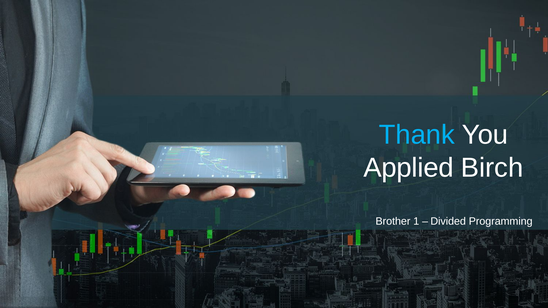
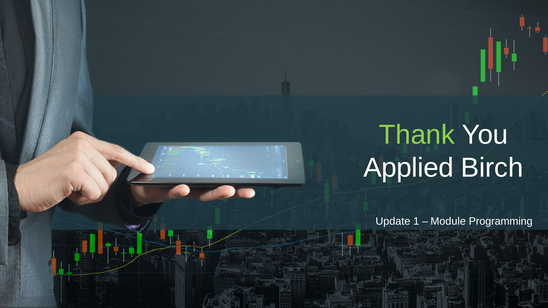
Thank colour: light blue -> light green
Brother: Brother -> Update
Divided: Divided -> Module
